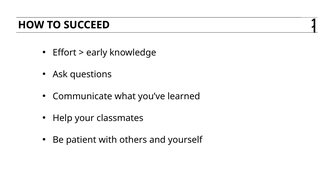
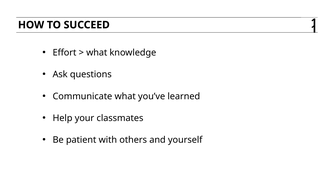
early at (97, 53): early -> what
